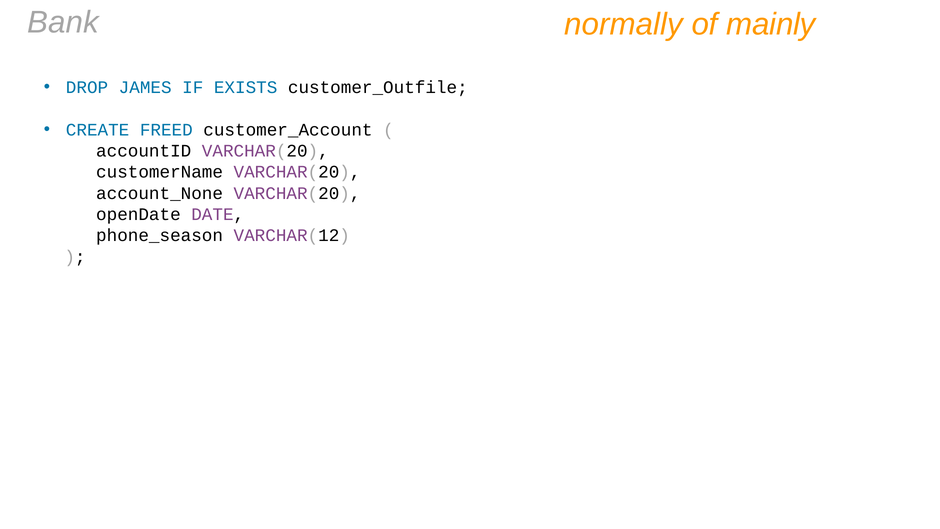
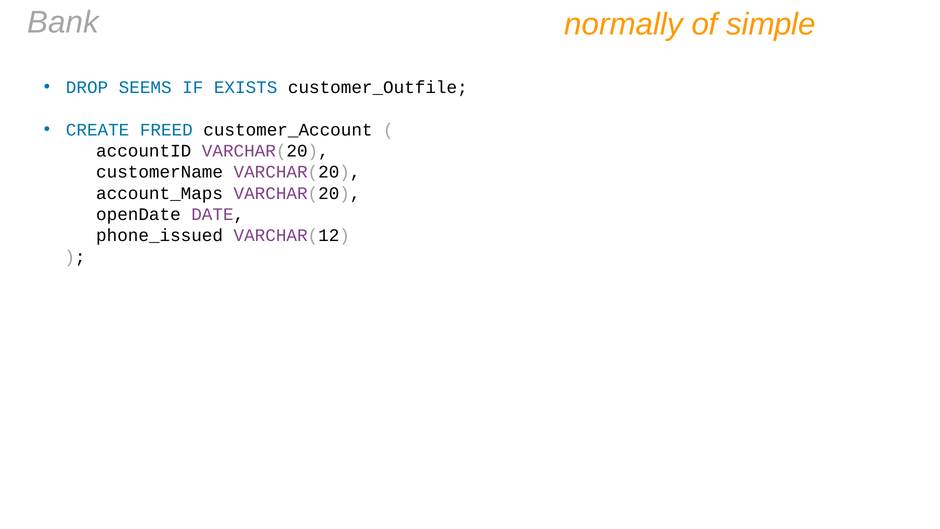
mainly: mainly -> simple
JAMES: JAMES -> SEEMS
account_None: account_None -> account_Maps
phone_season: phone_season -> phone_issued
